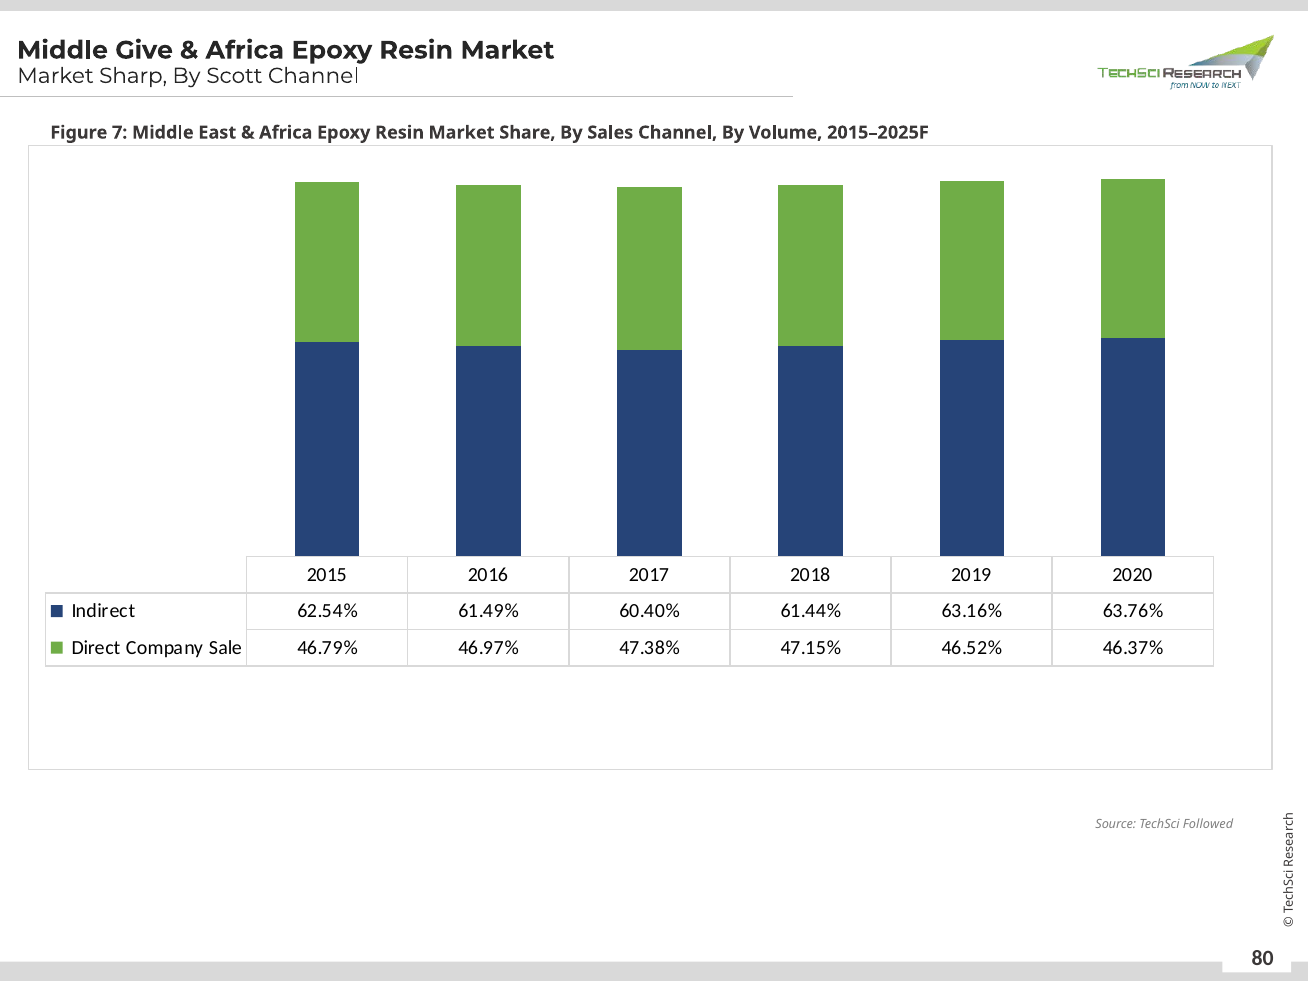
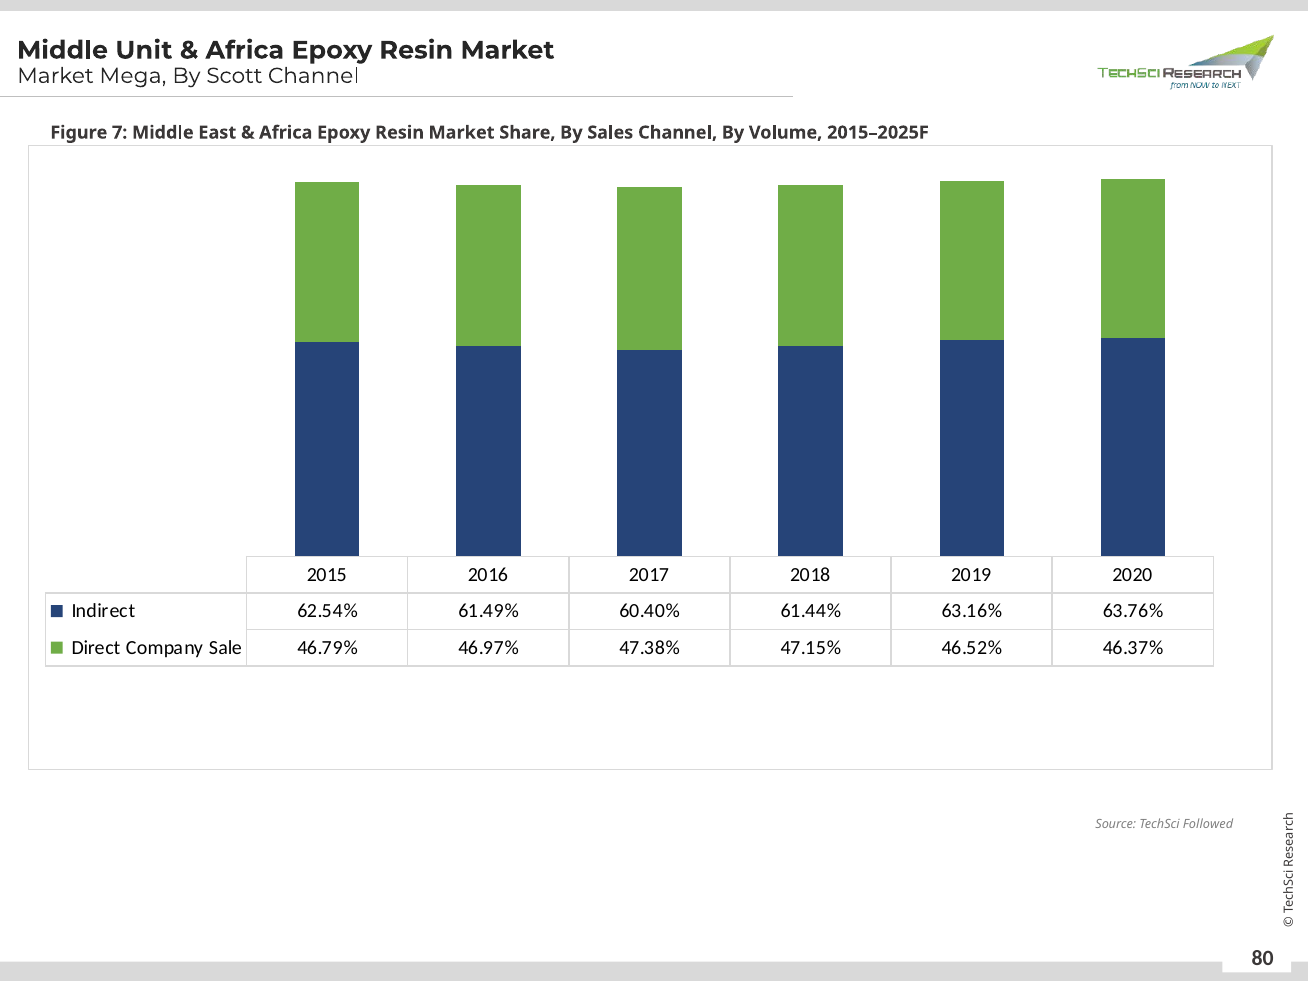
Give: Give -> Unit
Sharp: Sharp -> Mega
